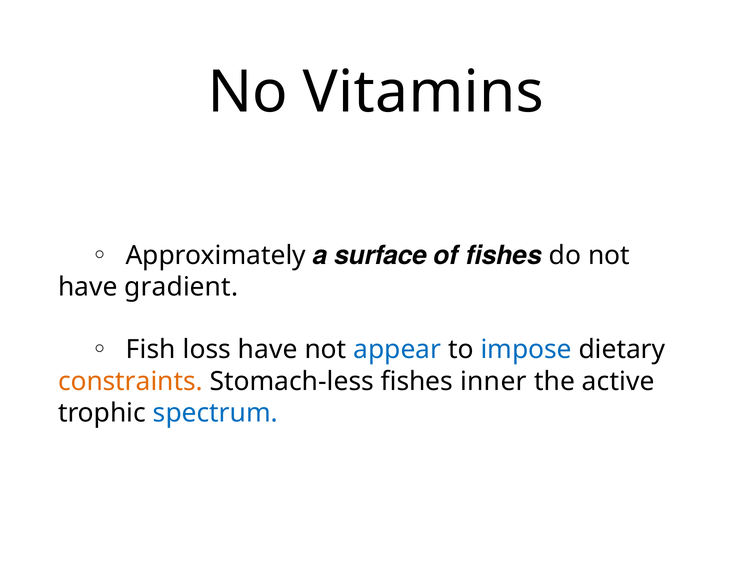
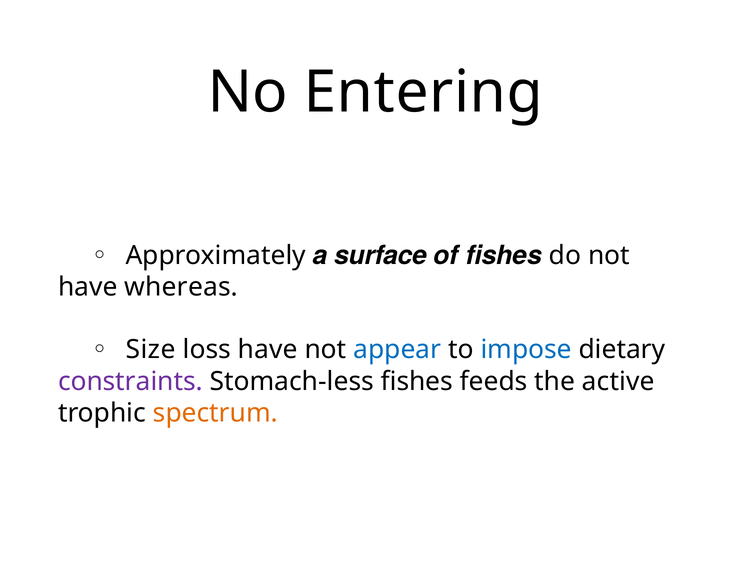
Vitamins: Vitamins -> Entering
gradient: gradient -> whereas
Fish: Fish -> Size
constraints colour: orange -> purple
inner: inner -> feeds
spectrum colour: blue -> orange
